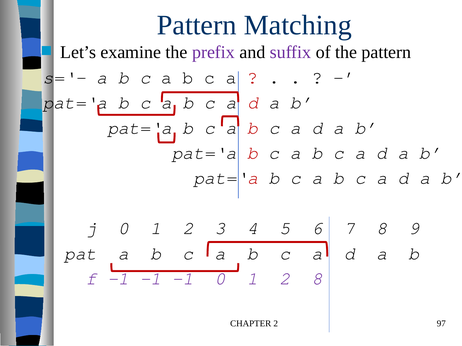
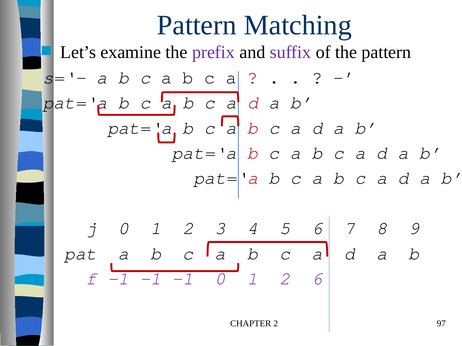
2 8: 8 -> 6
